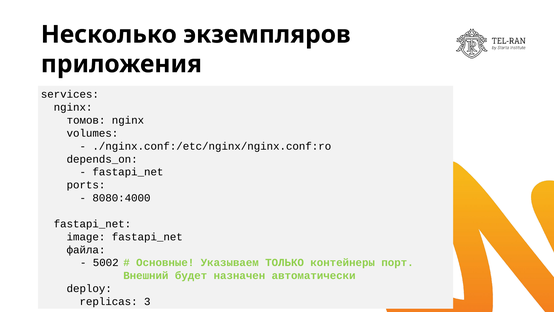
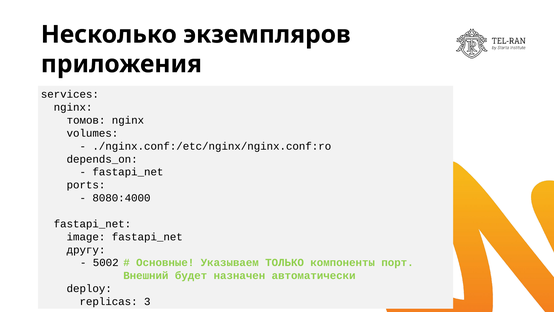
файла: файла -> другу
контейнеры: контейнеры -> компоненты
